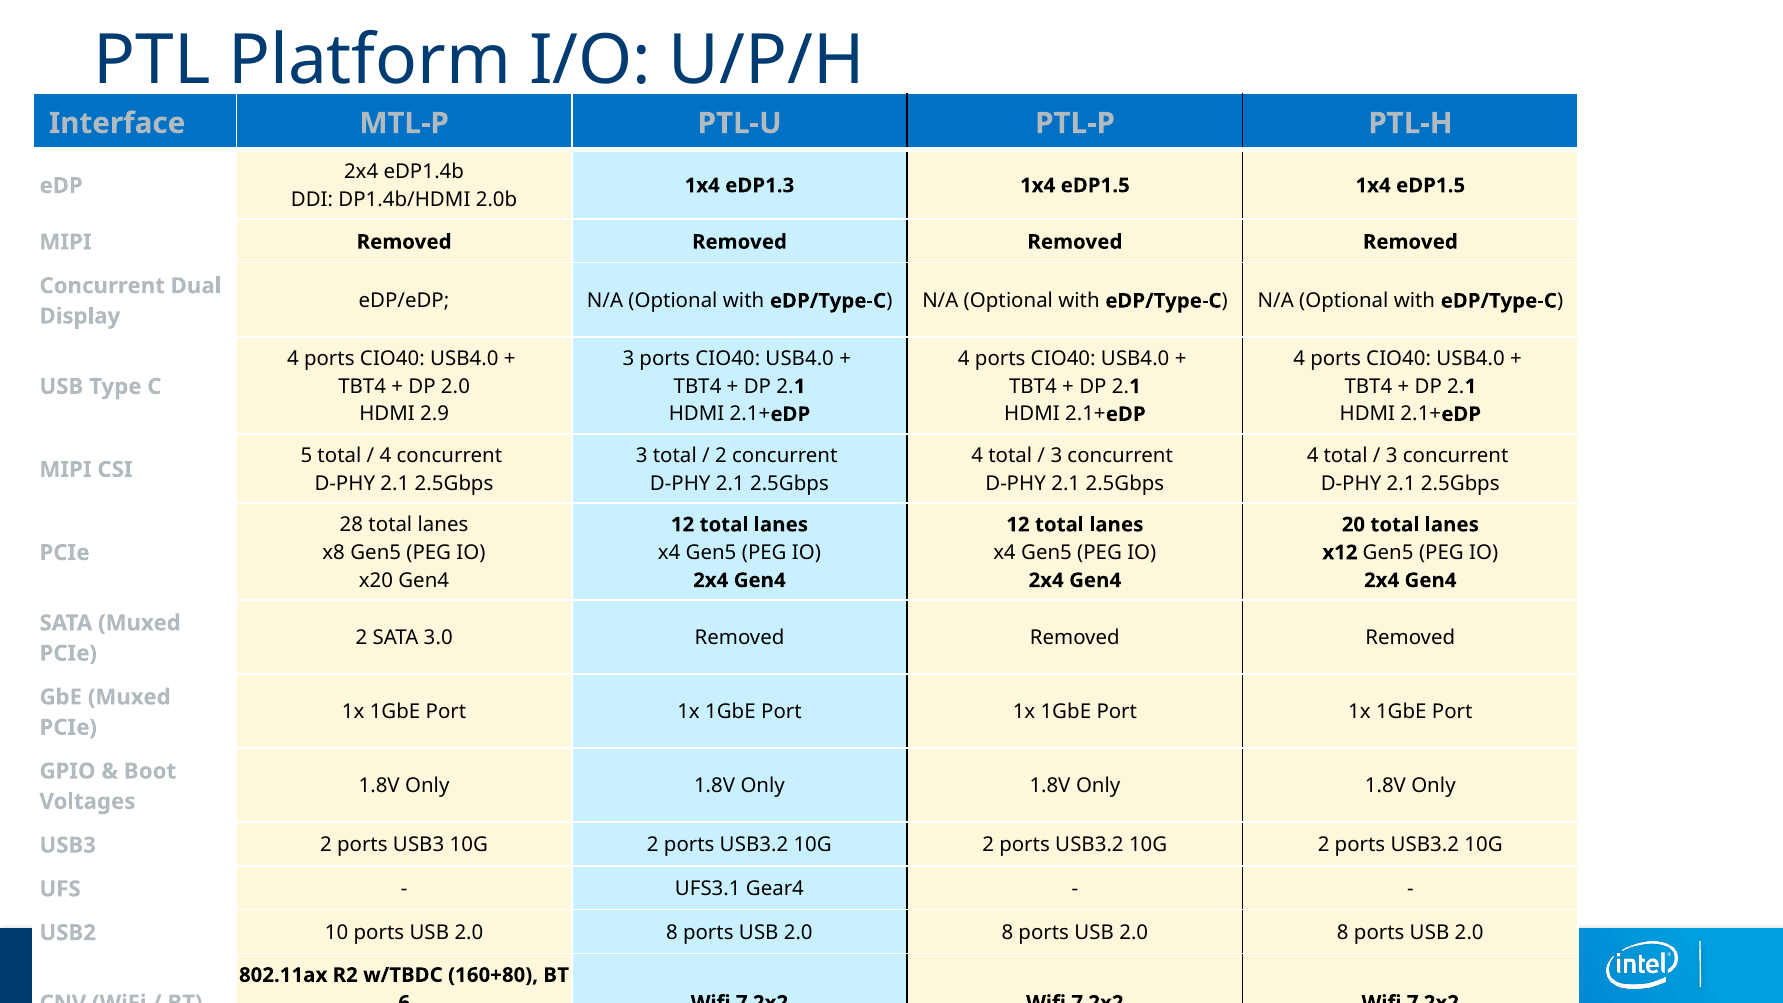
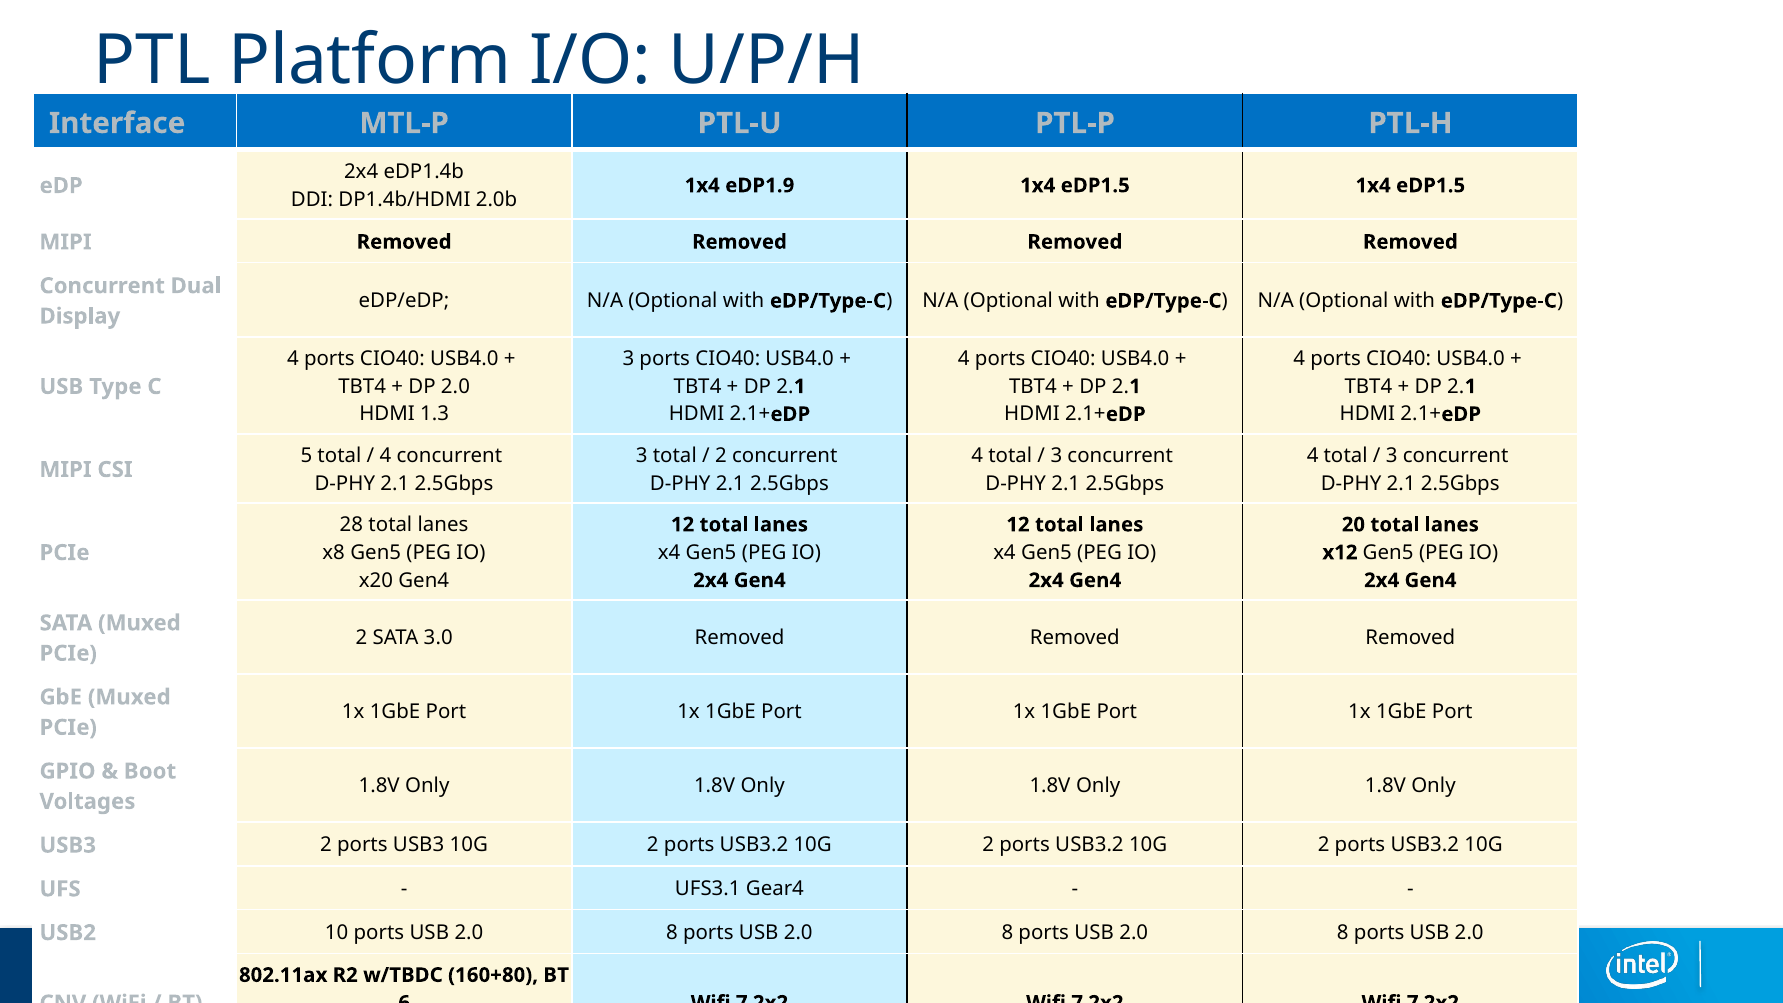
eDP1.3: eDP1.3 -> eDP1.9
2.9: 2.9 -> 1.3
